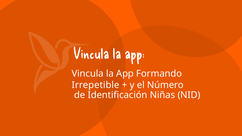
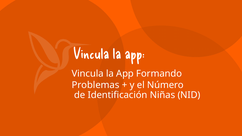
Irrepetible: Irrepetible -> Problemas
